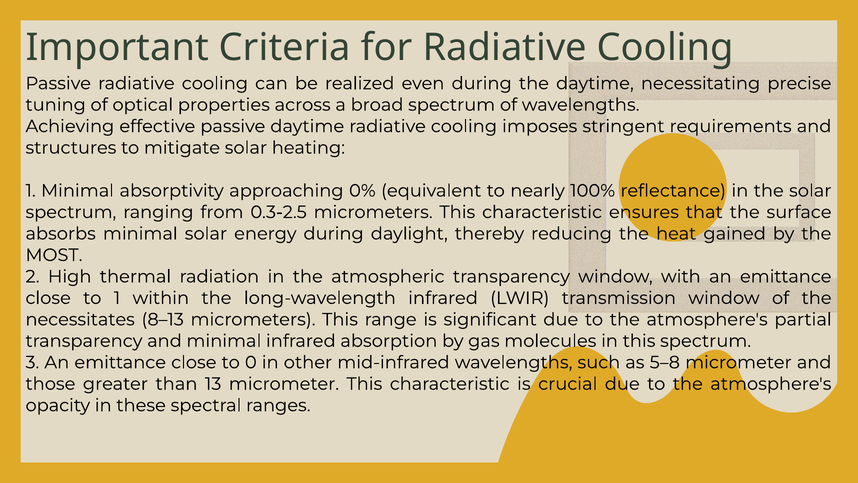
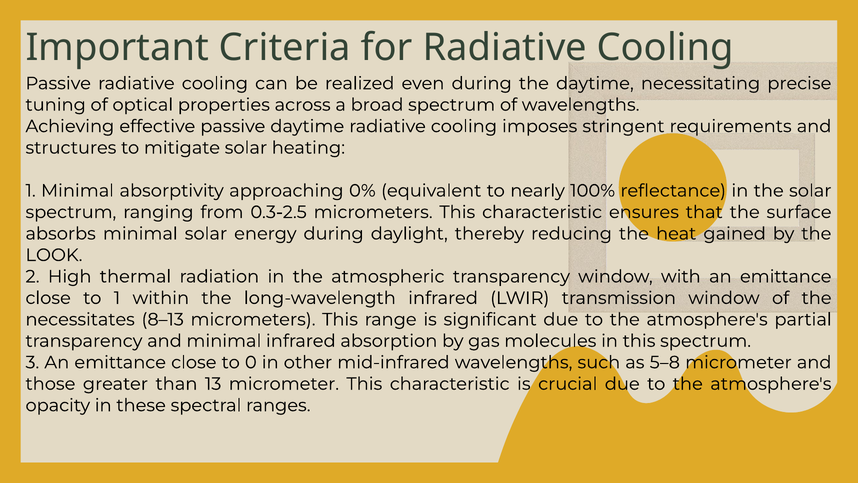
MOST: MOST -> LOOK
